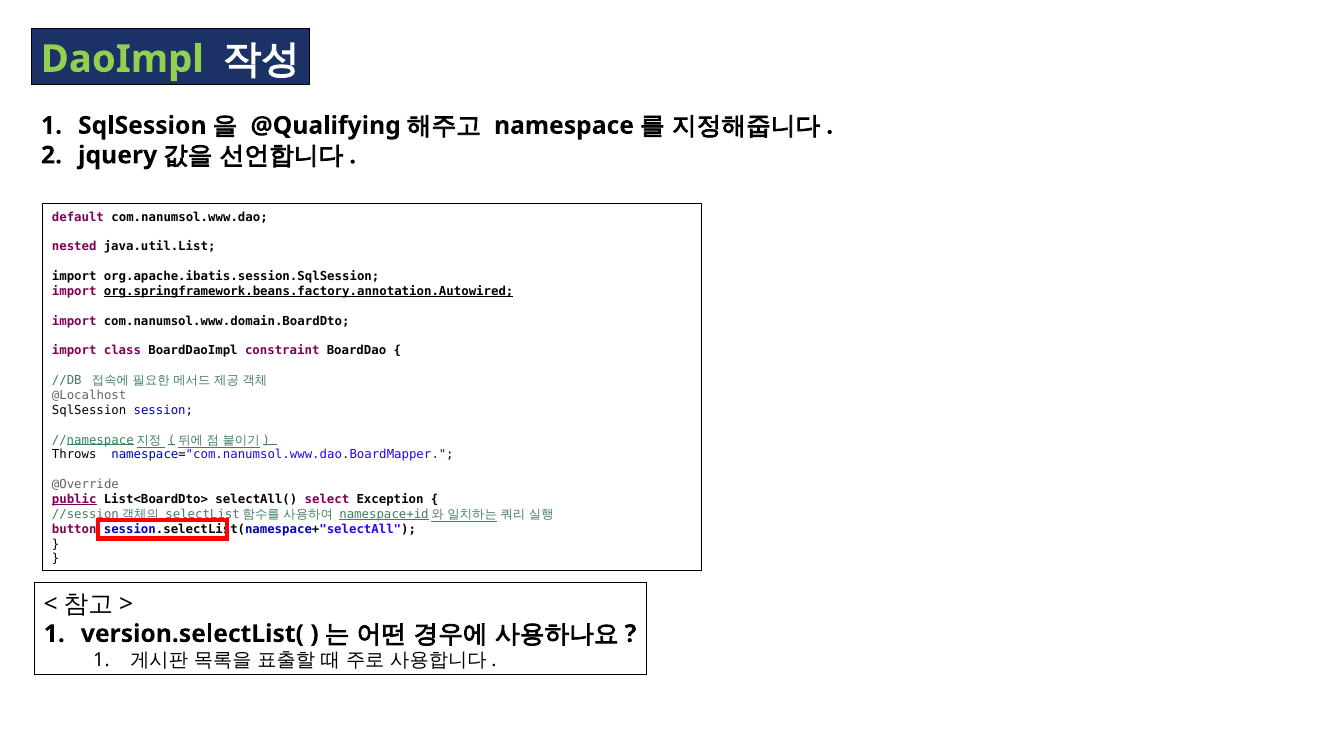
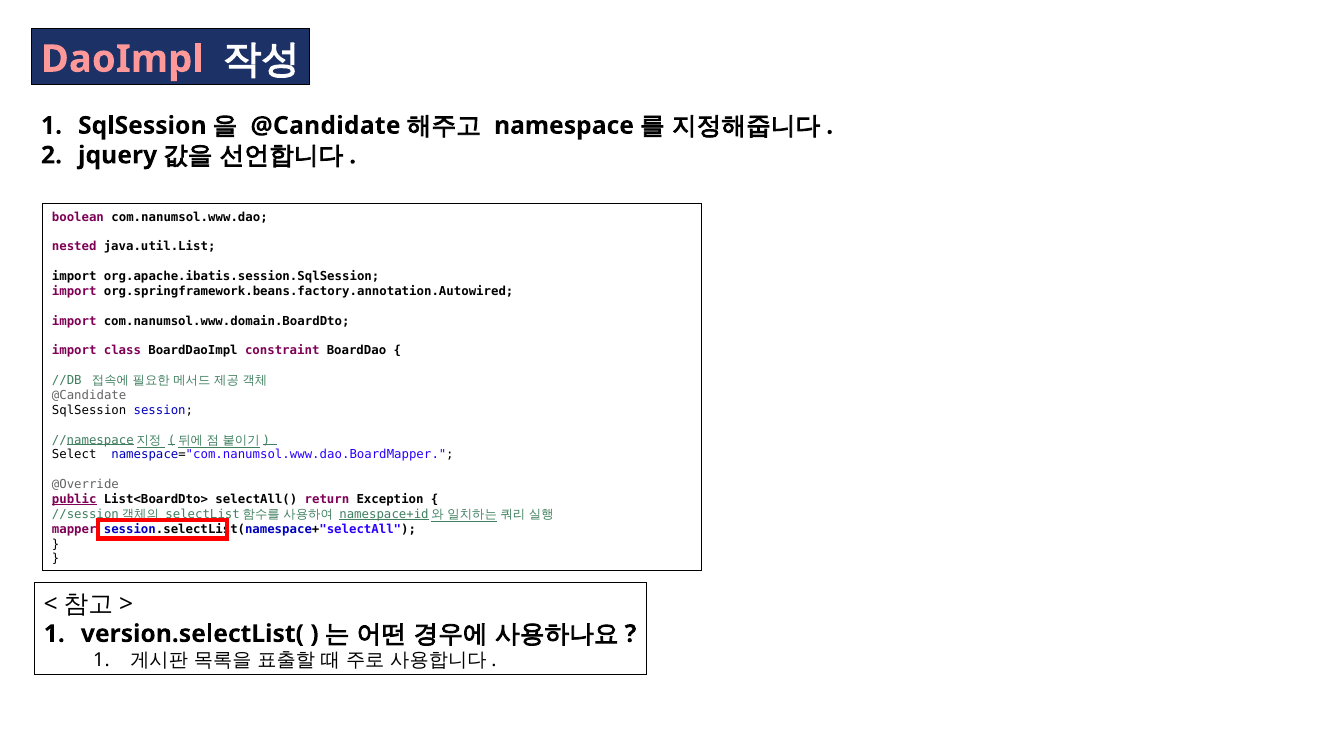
DaoImpl colour: light green -> pink
@Qualifying at (326, 126): @Qualifying -> @Candidate
default: default -> boolean
org.springframework.beans.factory.annotation.Autowired underline: present -> none
@Localhost at (89, 396): @Localhost -> @Candidate
Throws: Throws -> Select
select: select -> return
button: button -> mapper
